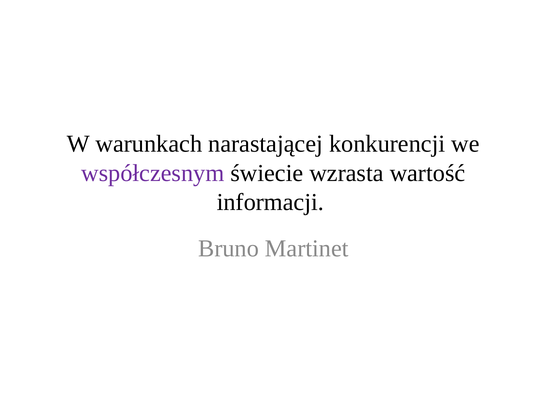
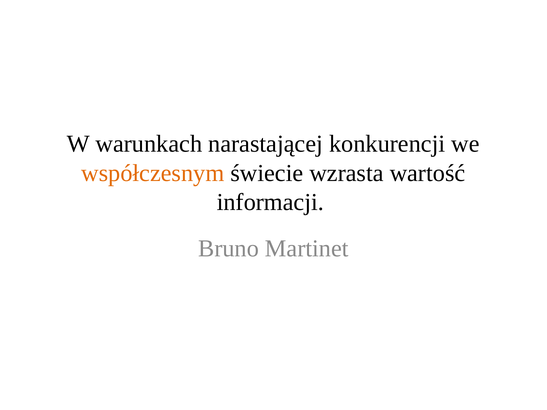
współczesnym colour: purple -> orange
